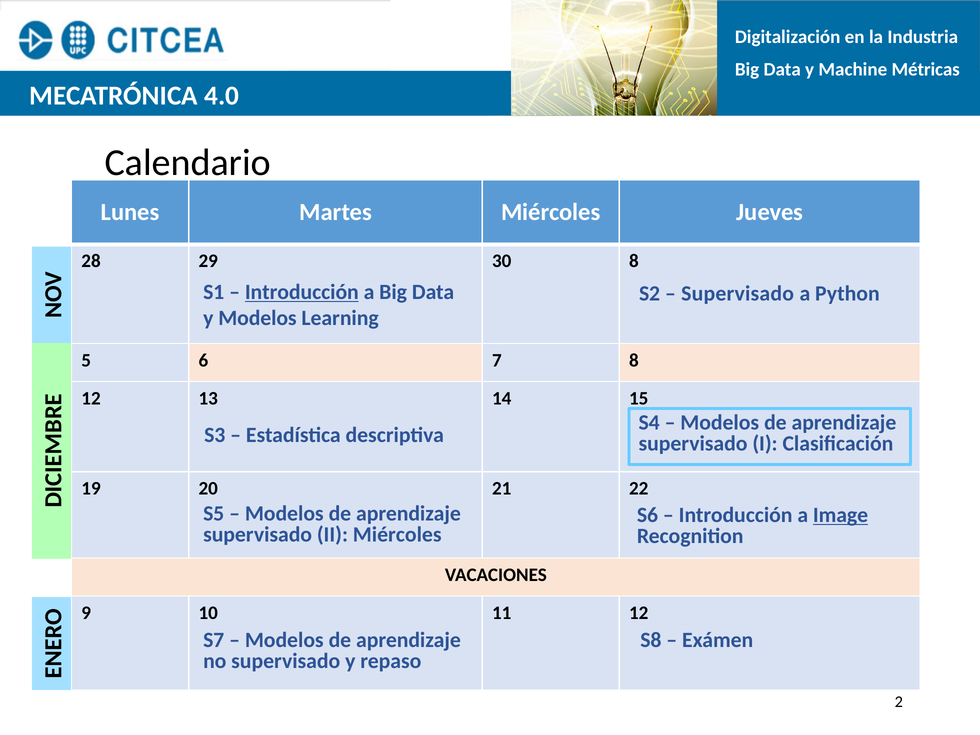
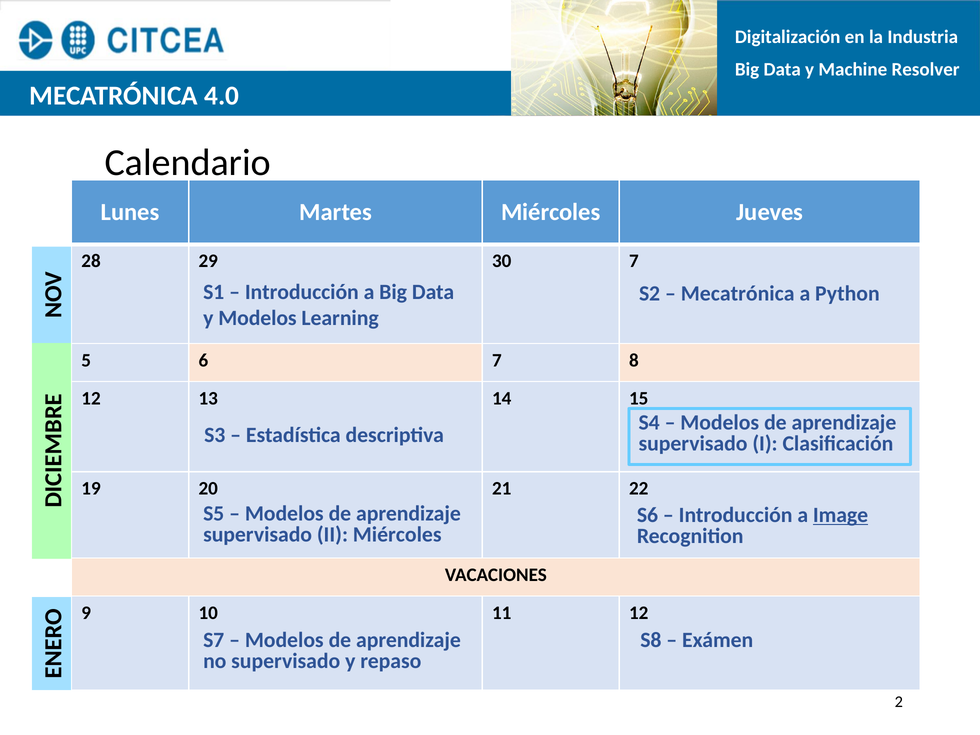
Métricas: Métricas -> Resolver
30 8: 8 -> 7
Introducción at (302, 292) underline: present -> none
Supervisado at (738, 293): Supervisado -> Mecatrónica
